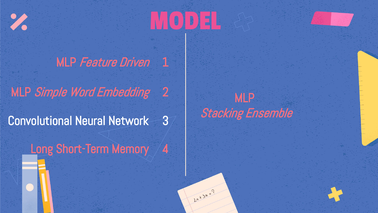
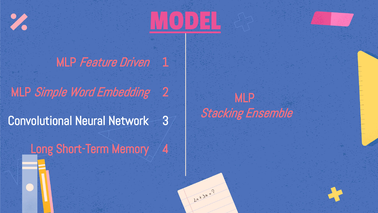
MODEL underline: none -> present
